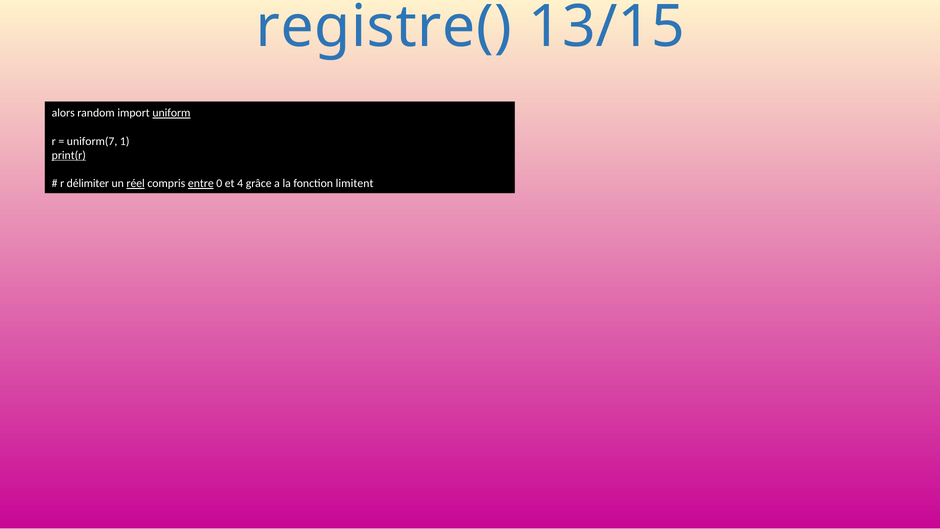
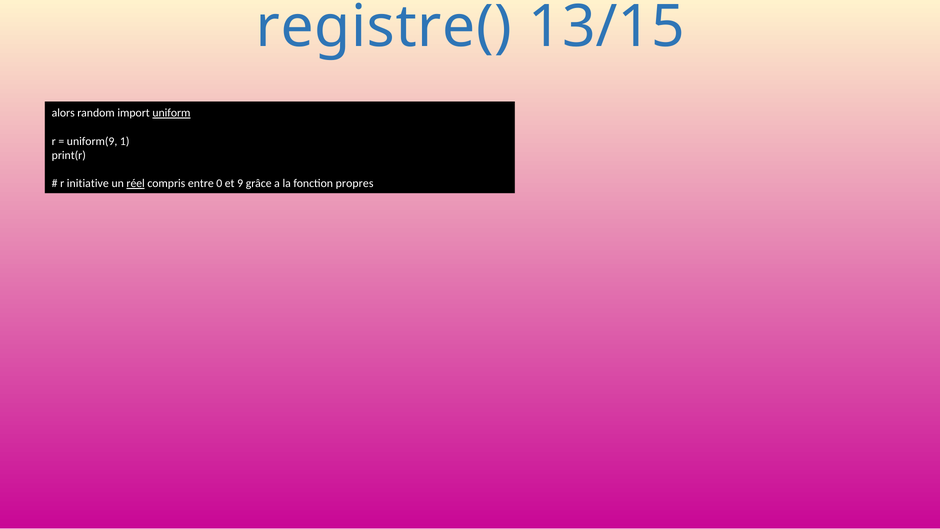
uniform(7: uniform(7 -> uniform(9
print(r underline: present -> none
délimiter: délimiter -> initiative
entre underline: present -> none
4: 4 -> 9
limitent: limitent -> propres
